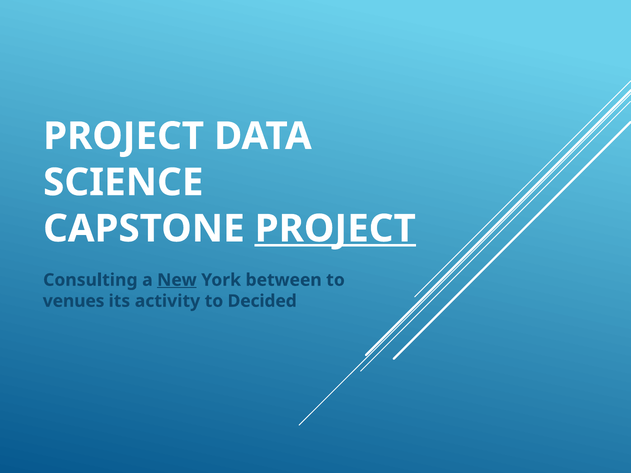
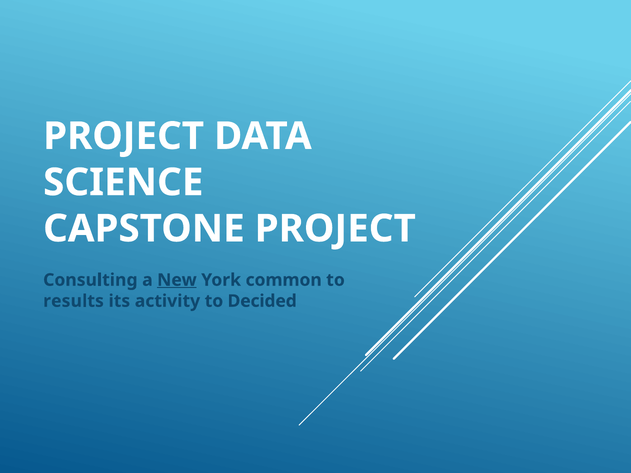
PROJECT at (335, 229) underline: present -> none
between: between -> common
venues: venues -> results
